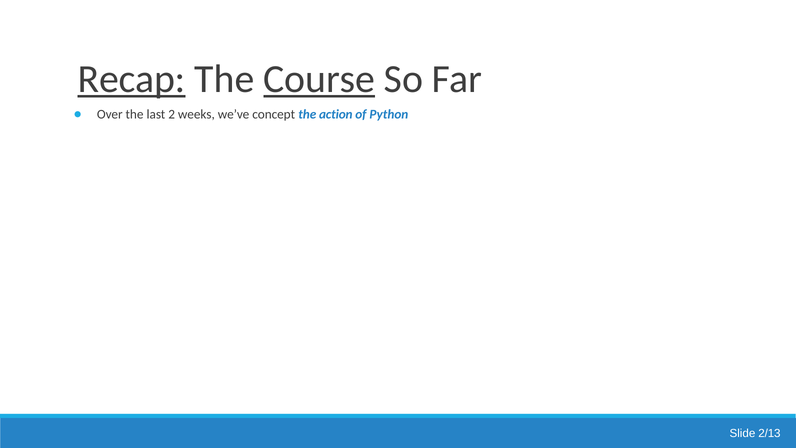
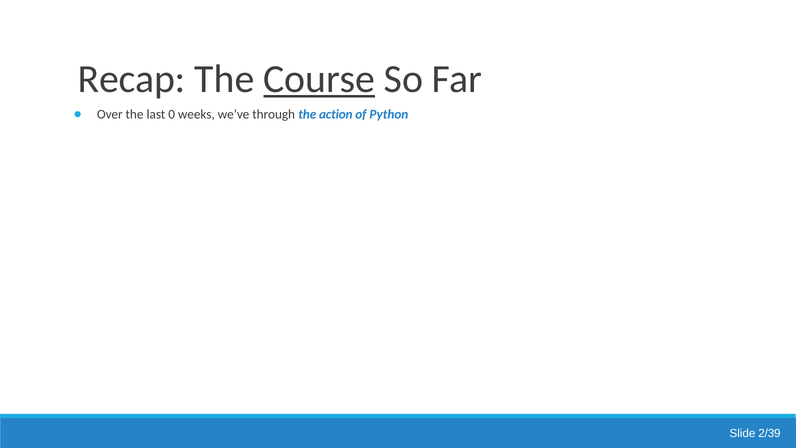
Recap underline: present -> none
2: 2 -> 0
concept: concept -> through
2/13: 2/13 -> 2/39
